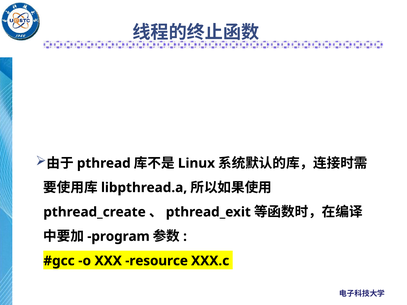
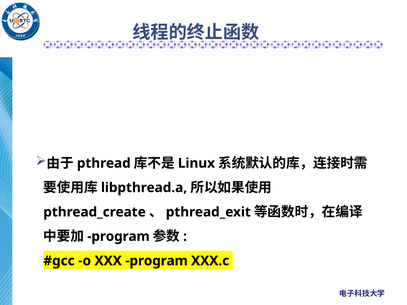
XXX resource: resource -> program
